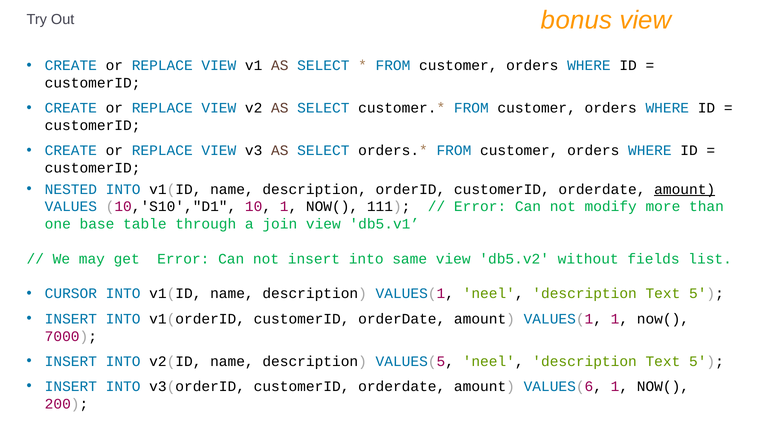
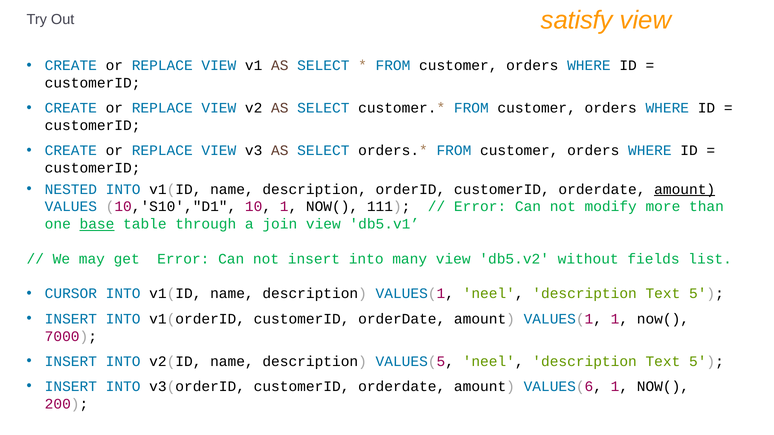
bonus: bonus -> satisfy
base underline: none -> present
same: same -> many
